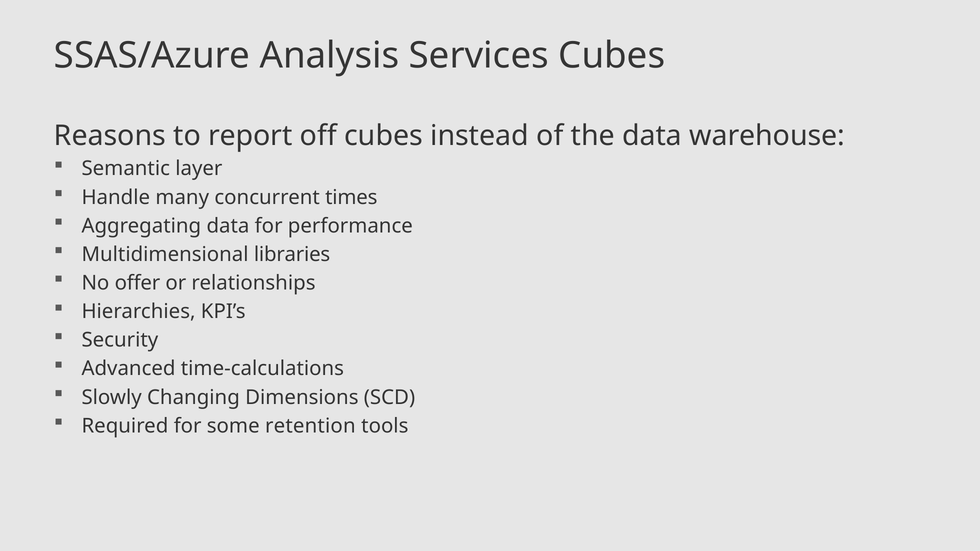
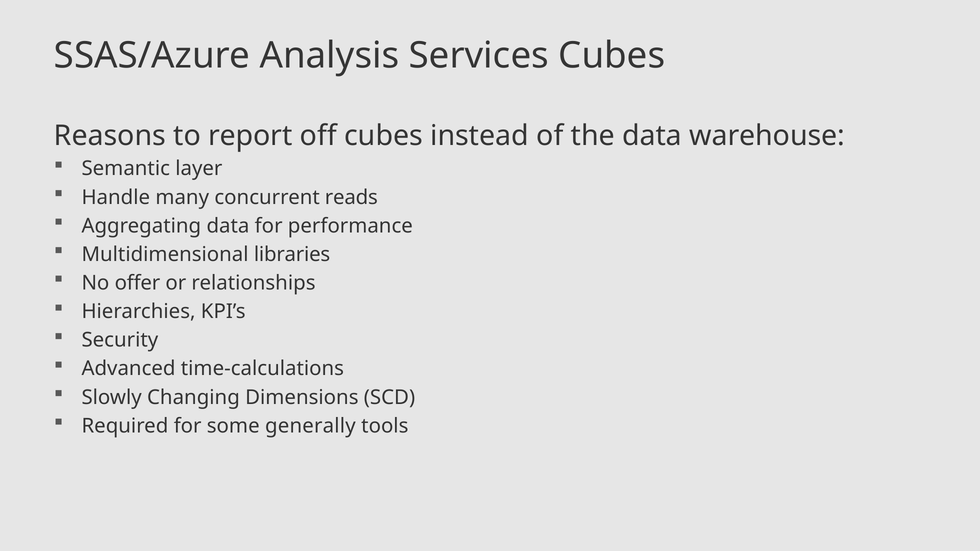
times: times -> reads
retention: retention -> generally
